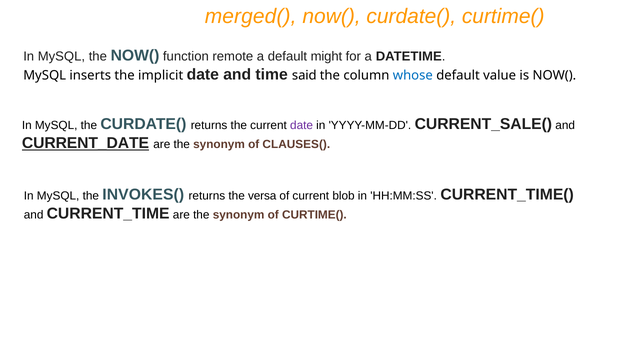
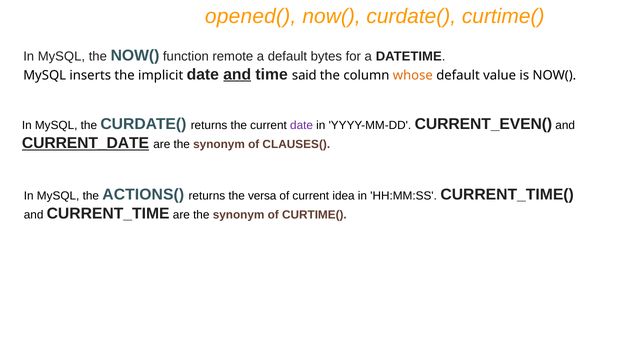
merged(: merged( -> opened(
might: might -> bytes
and at (237, 75) underline: none -> present
whose colour: blue -> orange
CURRENT_SALE(: CURRENT_SALE( -> CURRENT_EVEN(
INVOKES(: INVOKES( -> ACTIONS(
blob: blob -> idea
